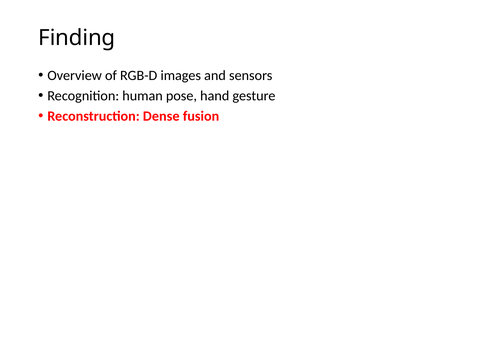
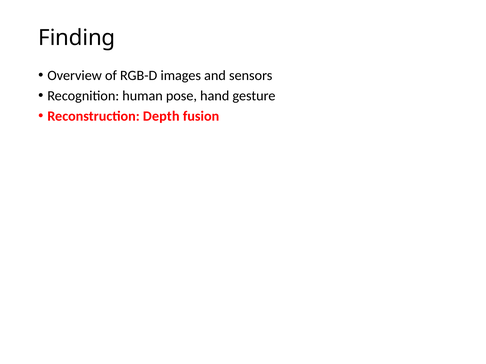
Dense: Dense -> Depth
